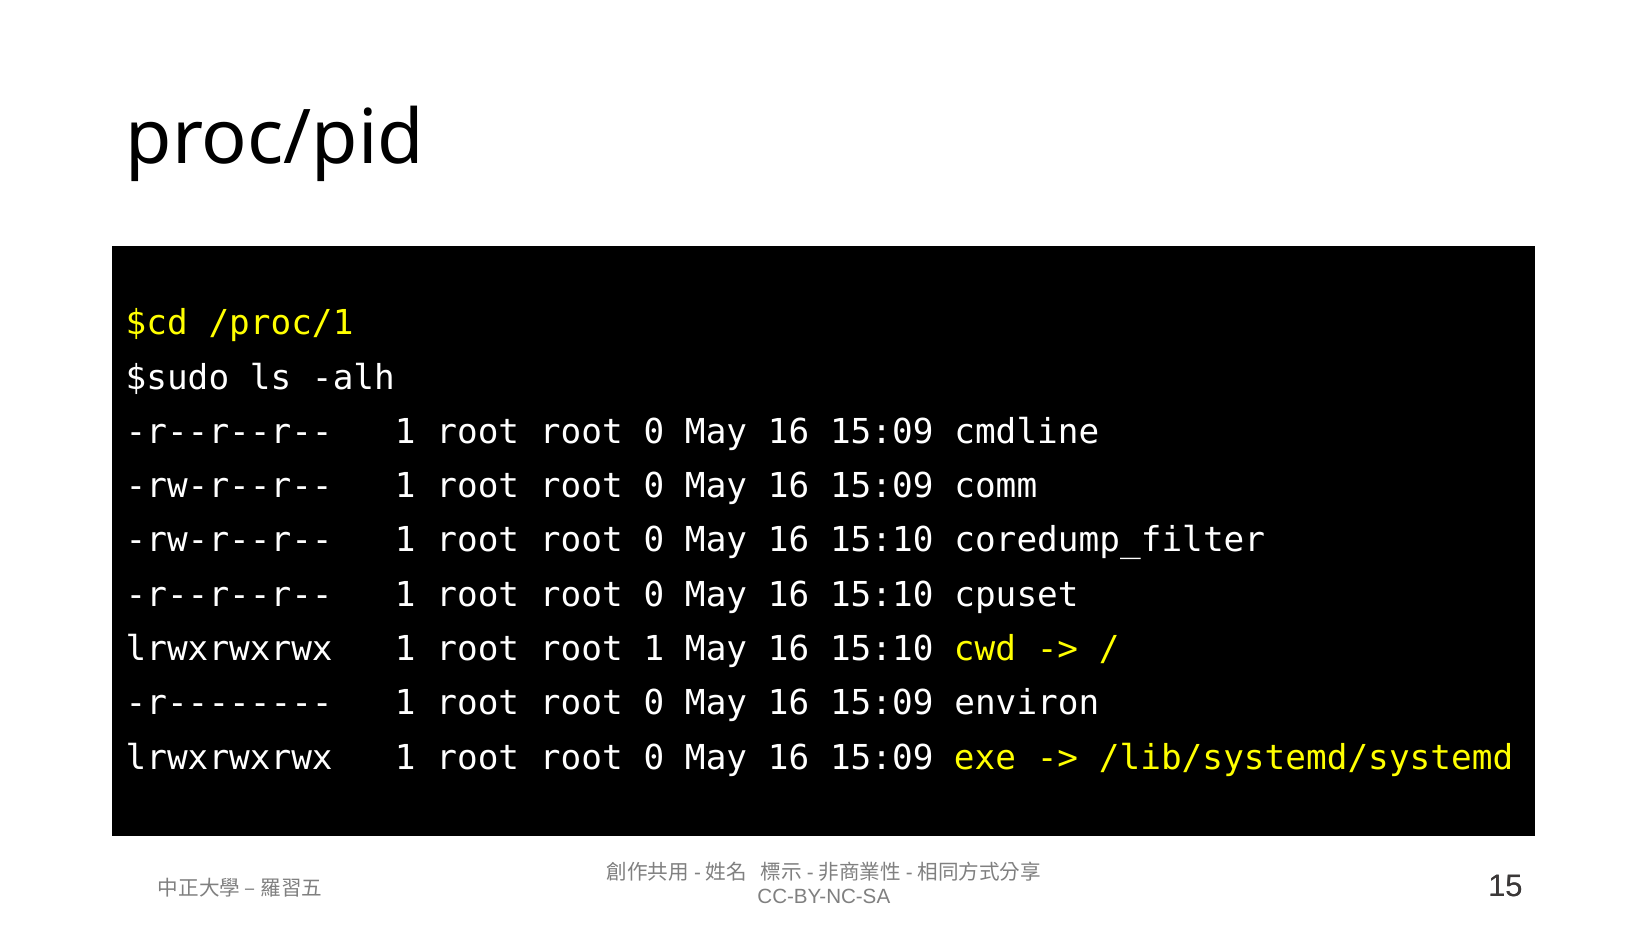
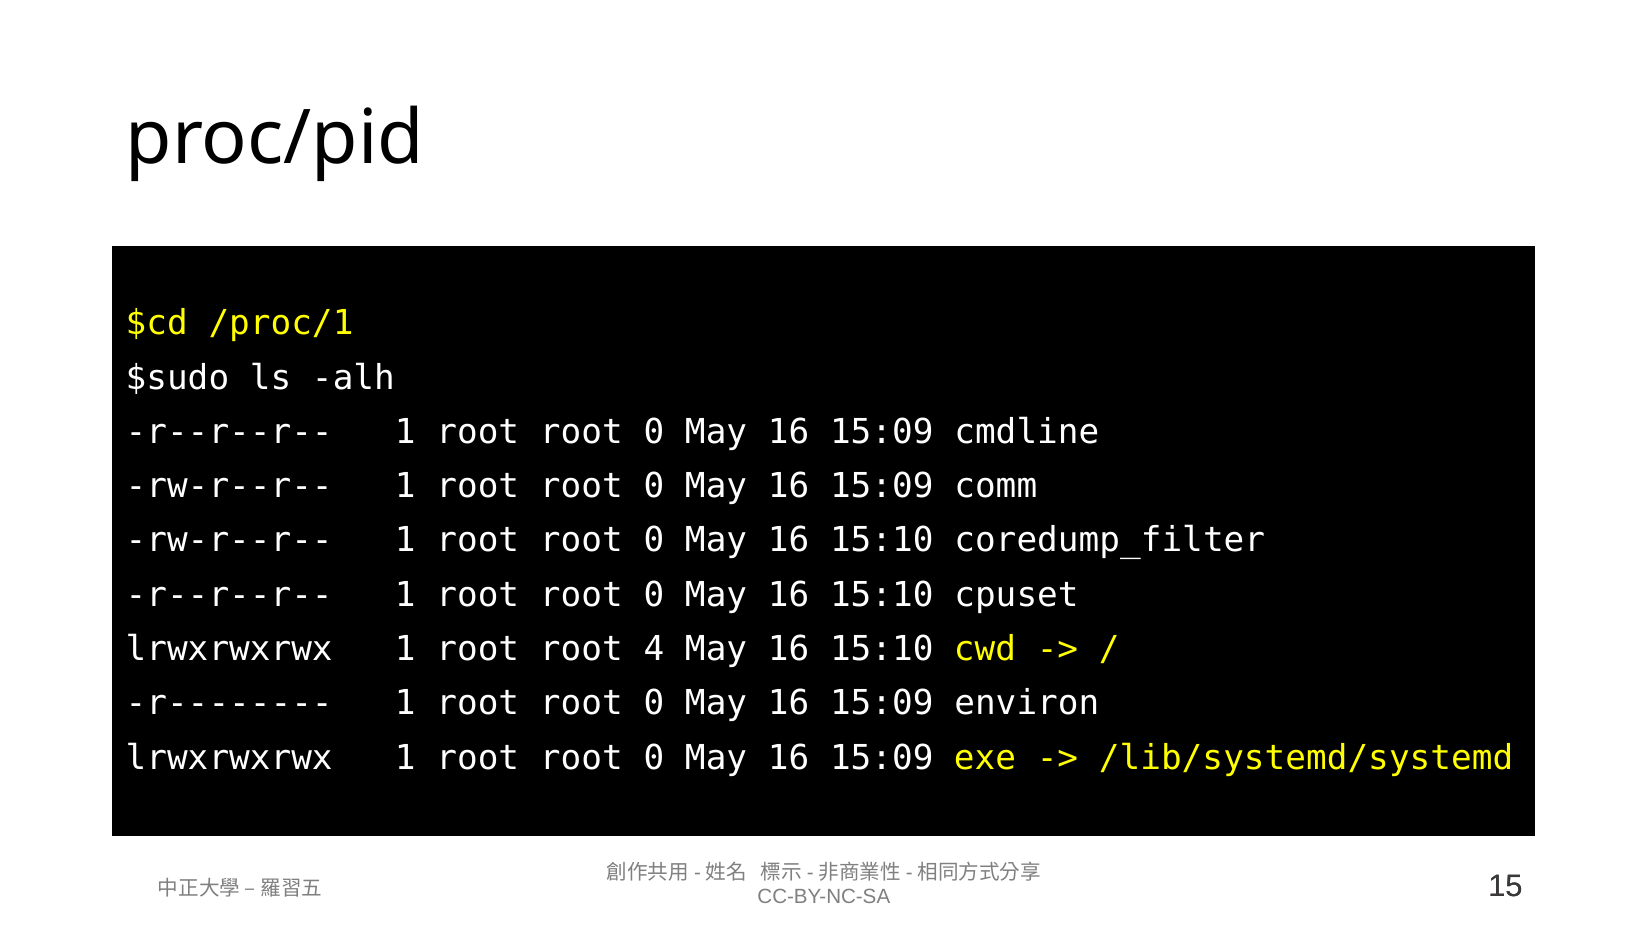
root 1: 1 -> 4
